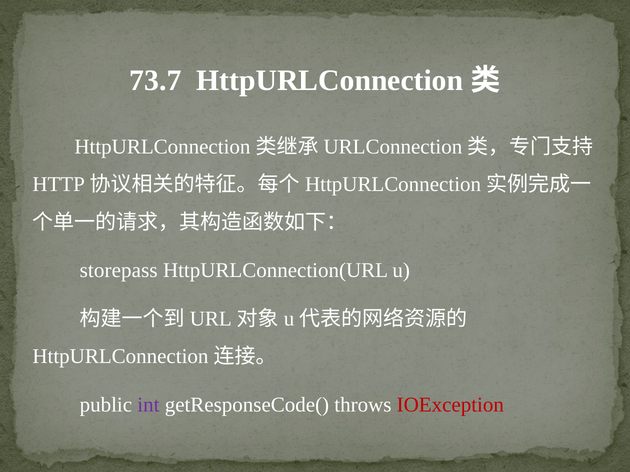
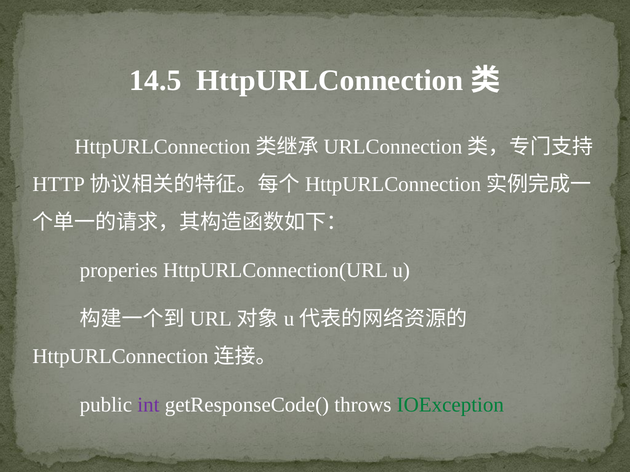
73.7: 73.7 -> 14.5
storepass: storepass -> properies
IOException colour: red -> green
